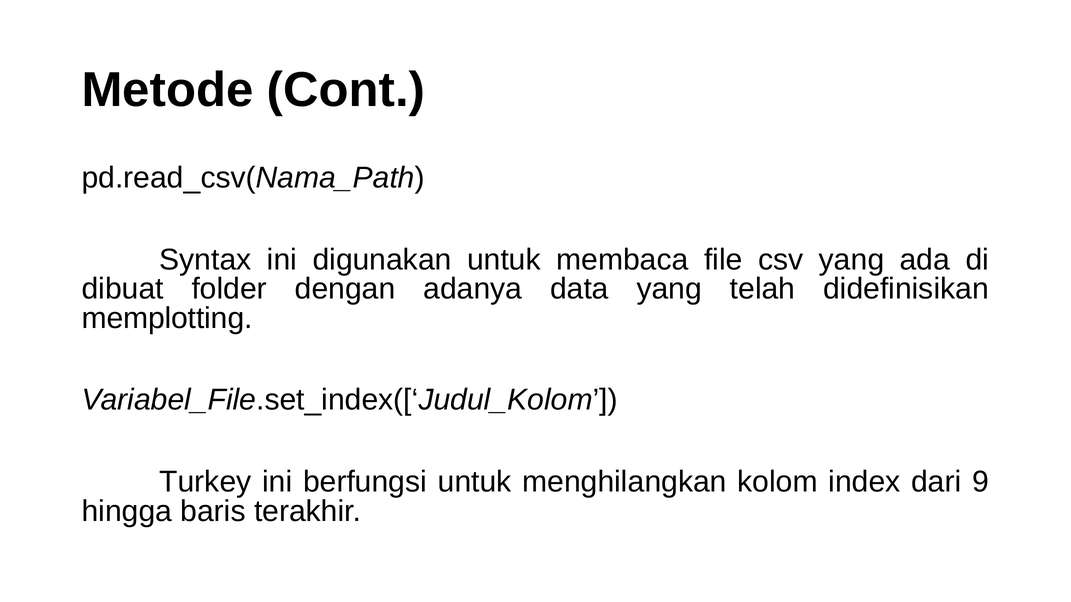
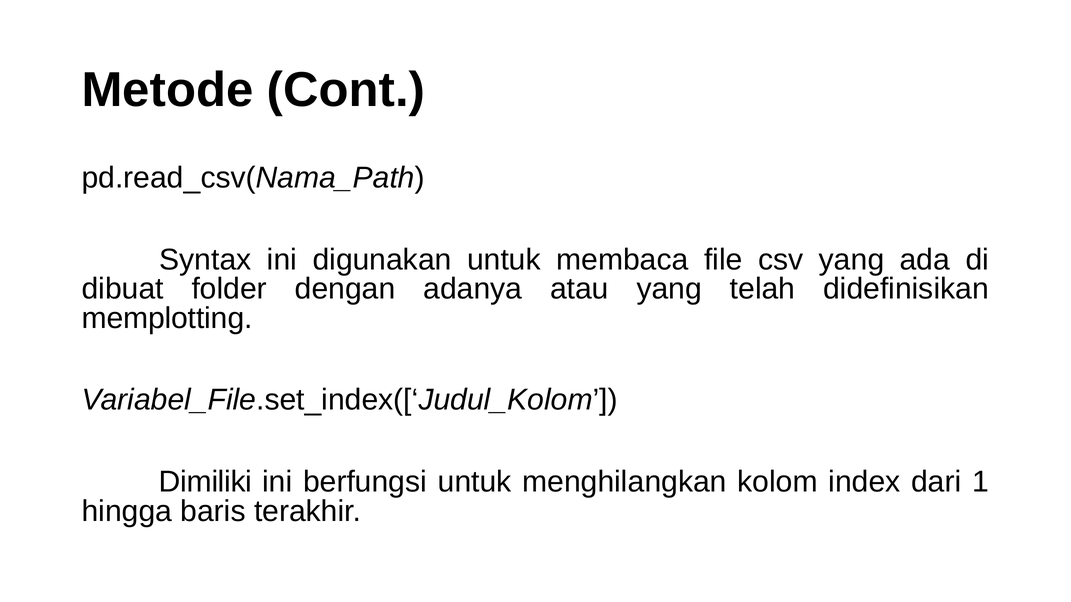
data: data -> atau
Turkey: Turkey -> Dimiliki
9: 9 -> 1
